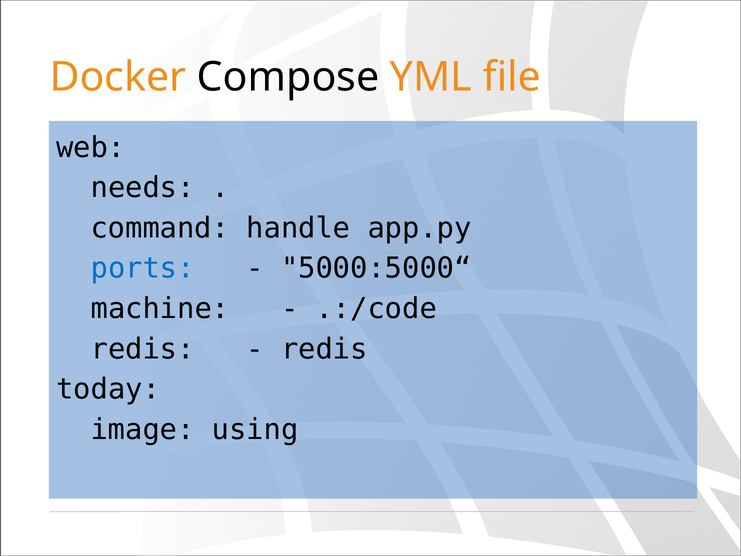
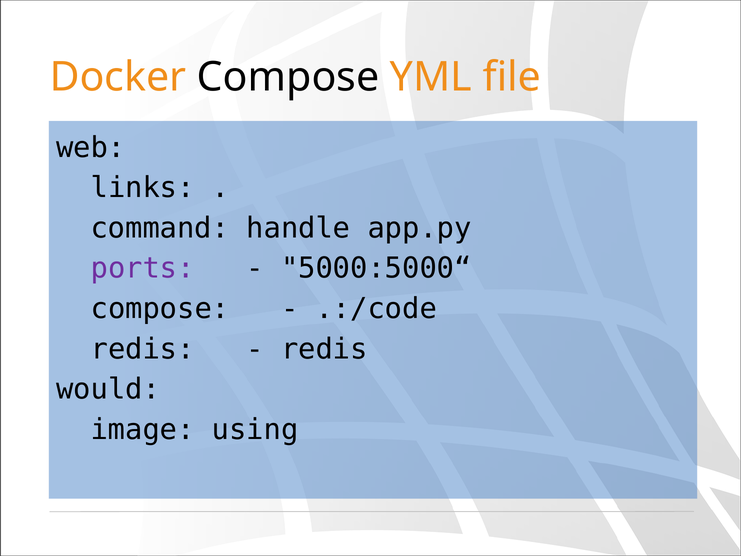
needs: needs -> links
ports colour: blue -> purple
machine at (160, 309): machine -> compose
today: today -> would
